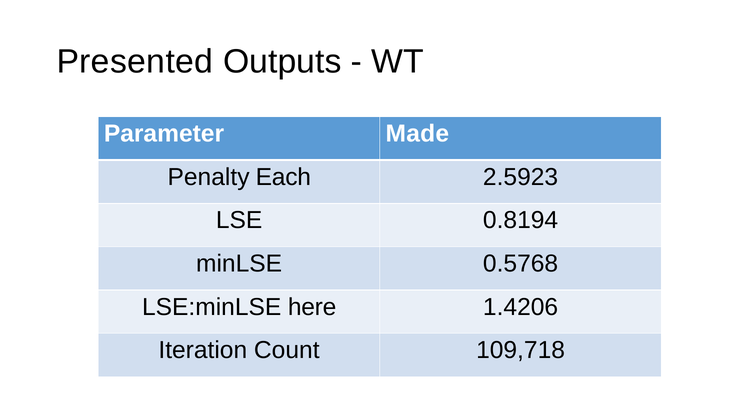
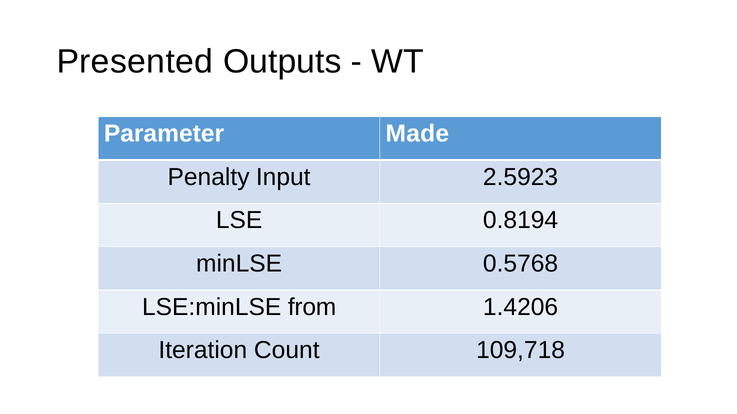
Each: Each -> Input
here: here -> from
